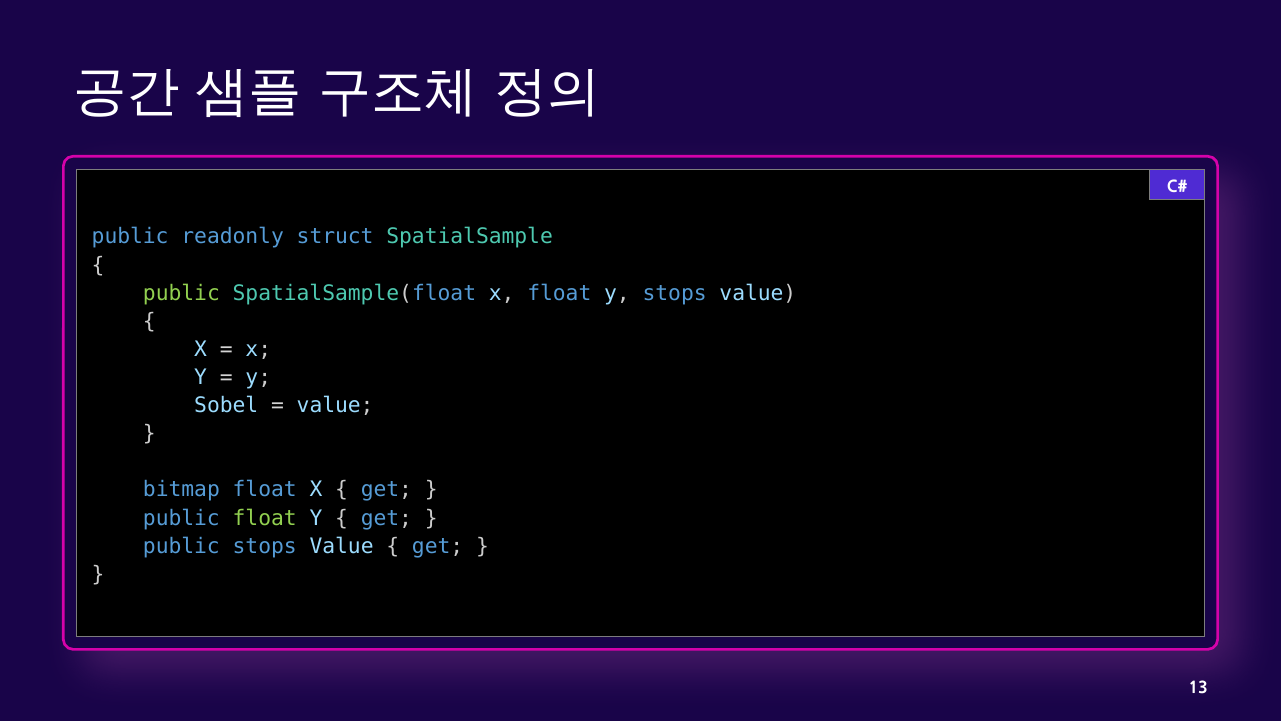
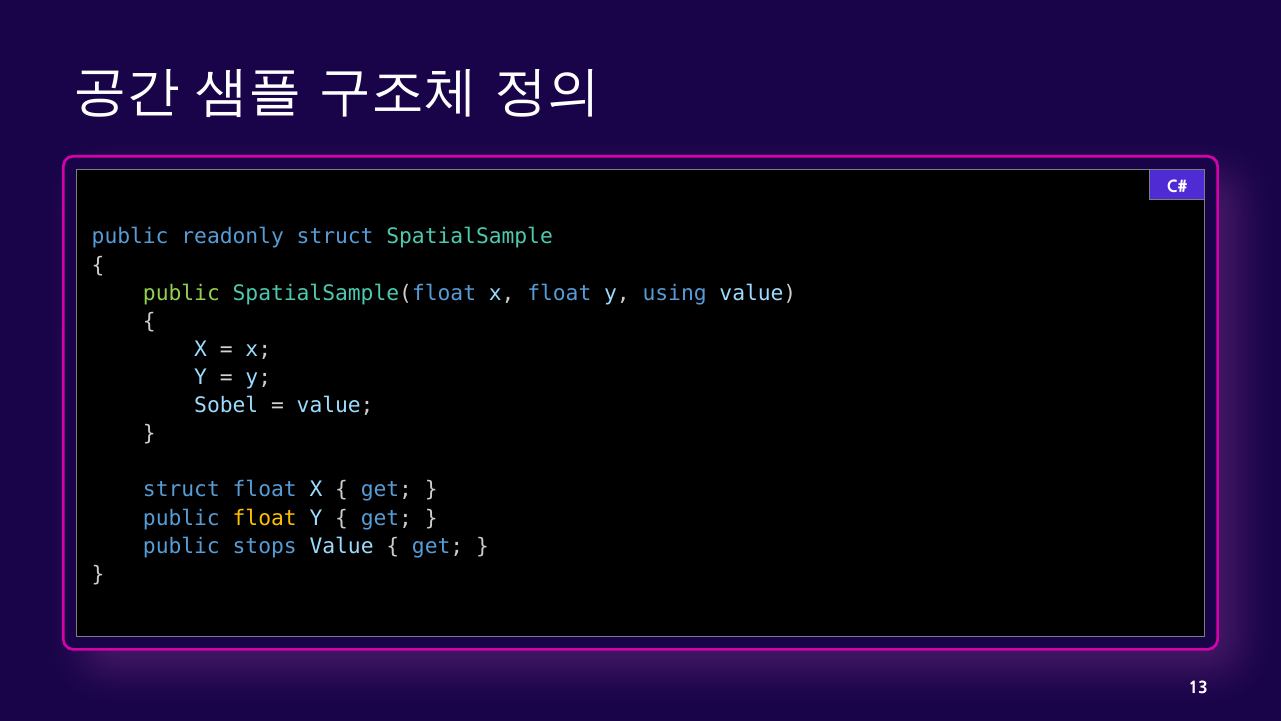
y stops: stops -> using
bitmap at (181, 490): bitmap -> struct
float at (265, 518) colour: light green -> yellow
